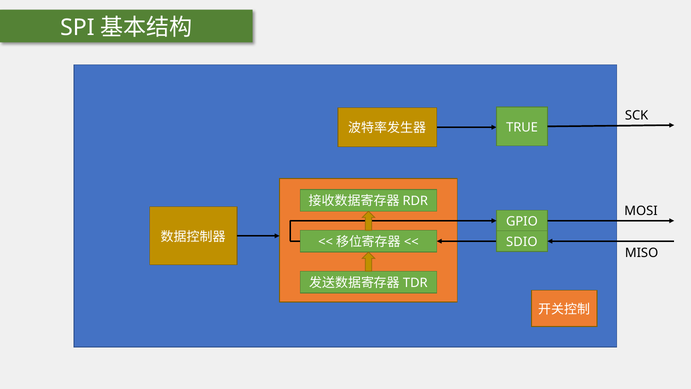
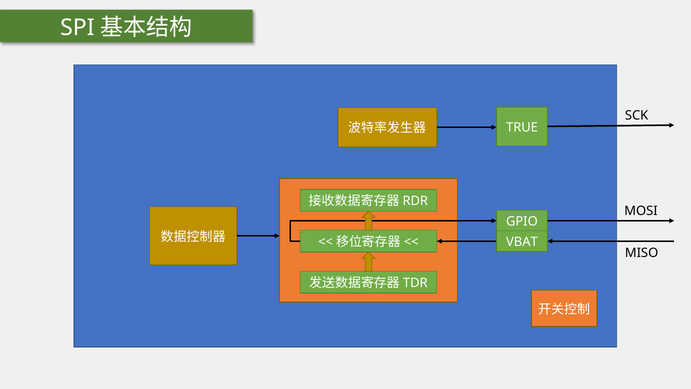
SDIO: SDIO -> VBAT
